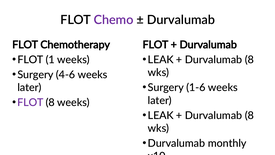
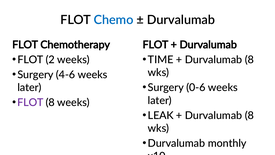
Chemo colour: purple -> blue
1: 1 -> 2
LEAK at (161, 60): LEAK -> TIME
1-6: 1-6 -> 0-6
